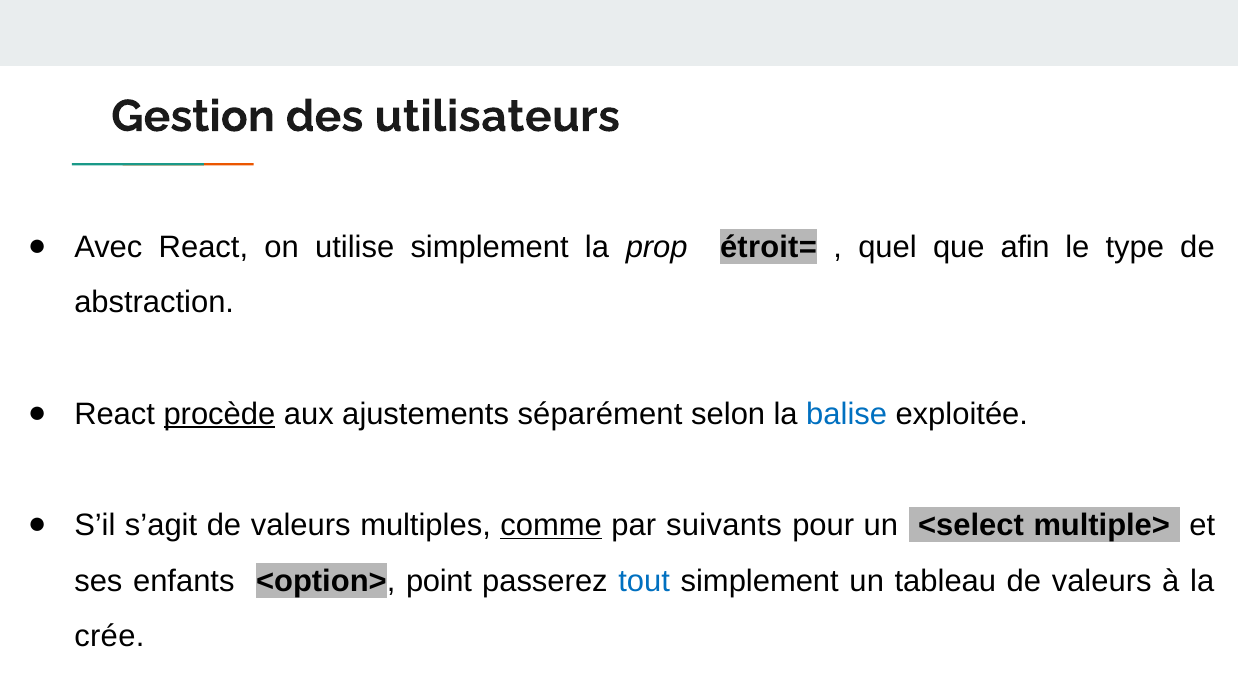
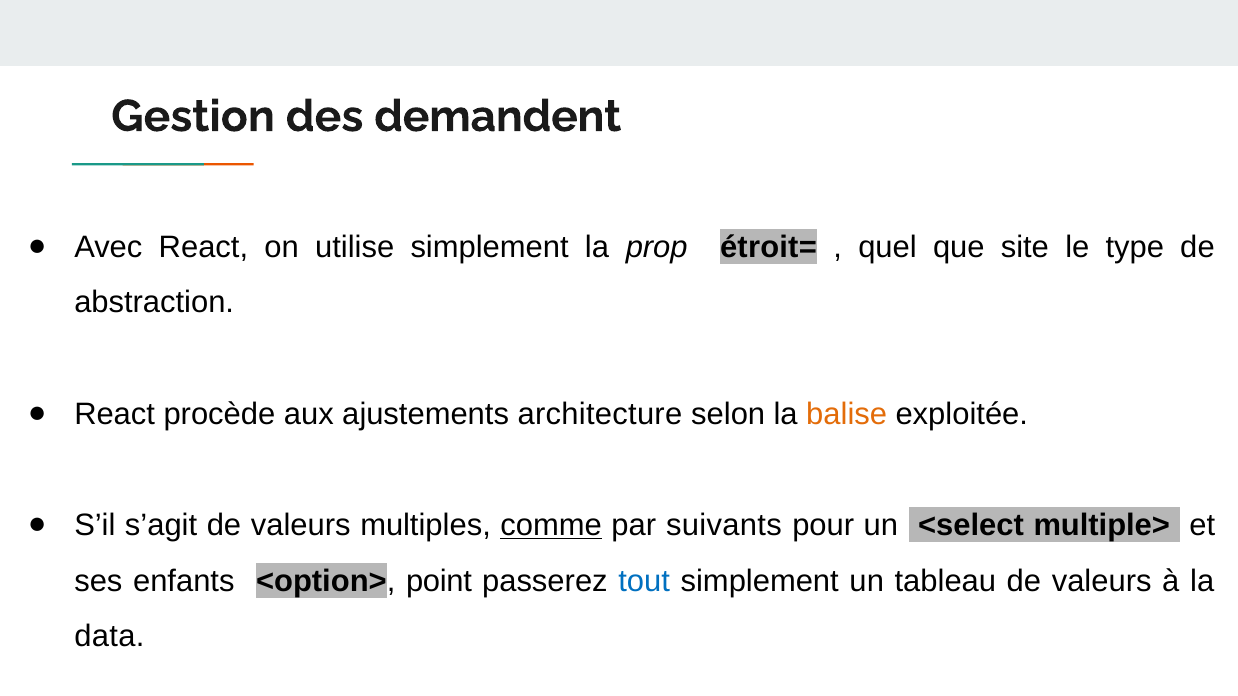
utilisateurs: utilisateurs -> demandent
afin: afin -> site
procède underline: present -> none
séparément: séparément -> architecture
balise colour: blue -> orange
crée: crée -> data
